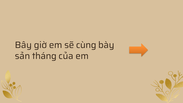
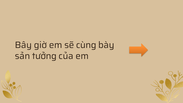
tháng: tháng -> tưởng
